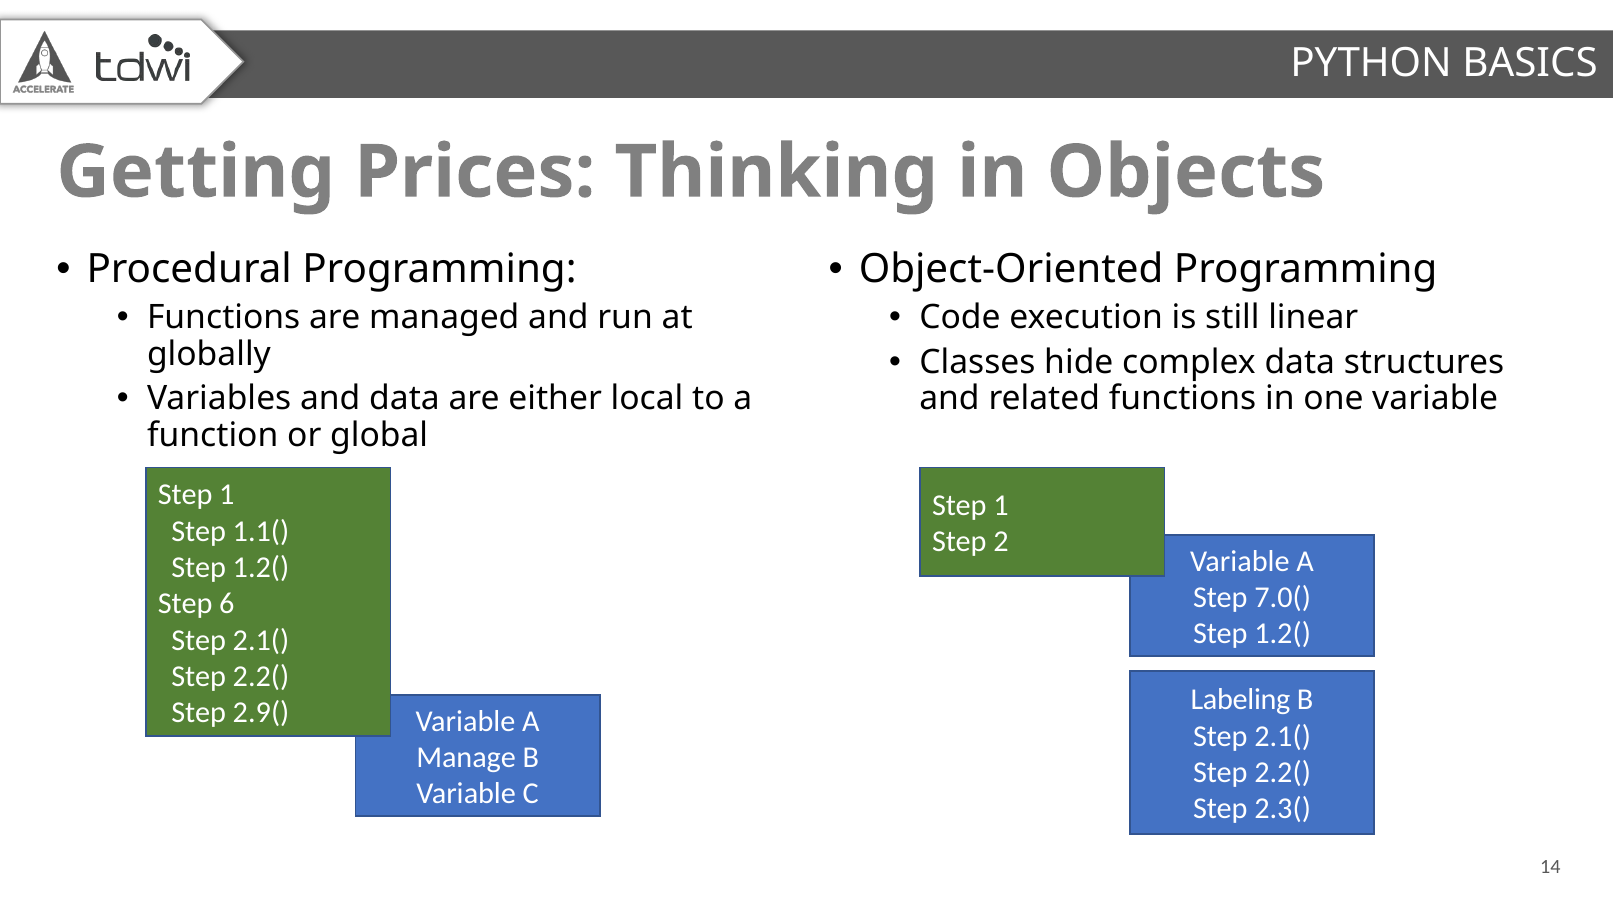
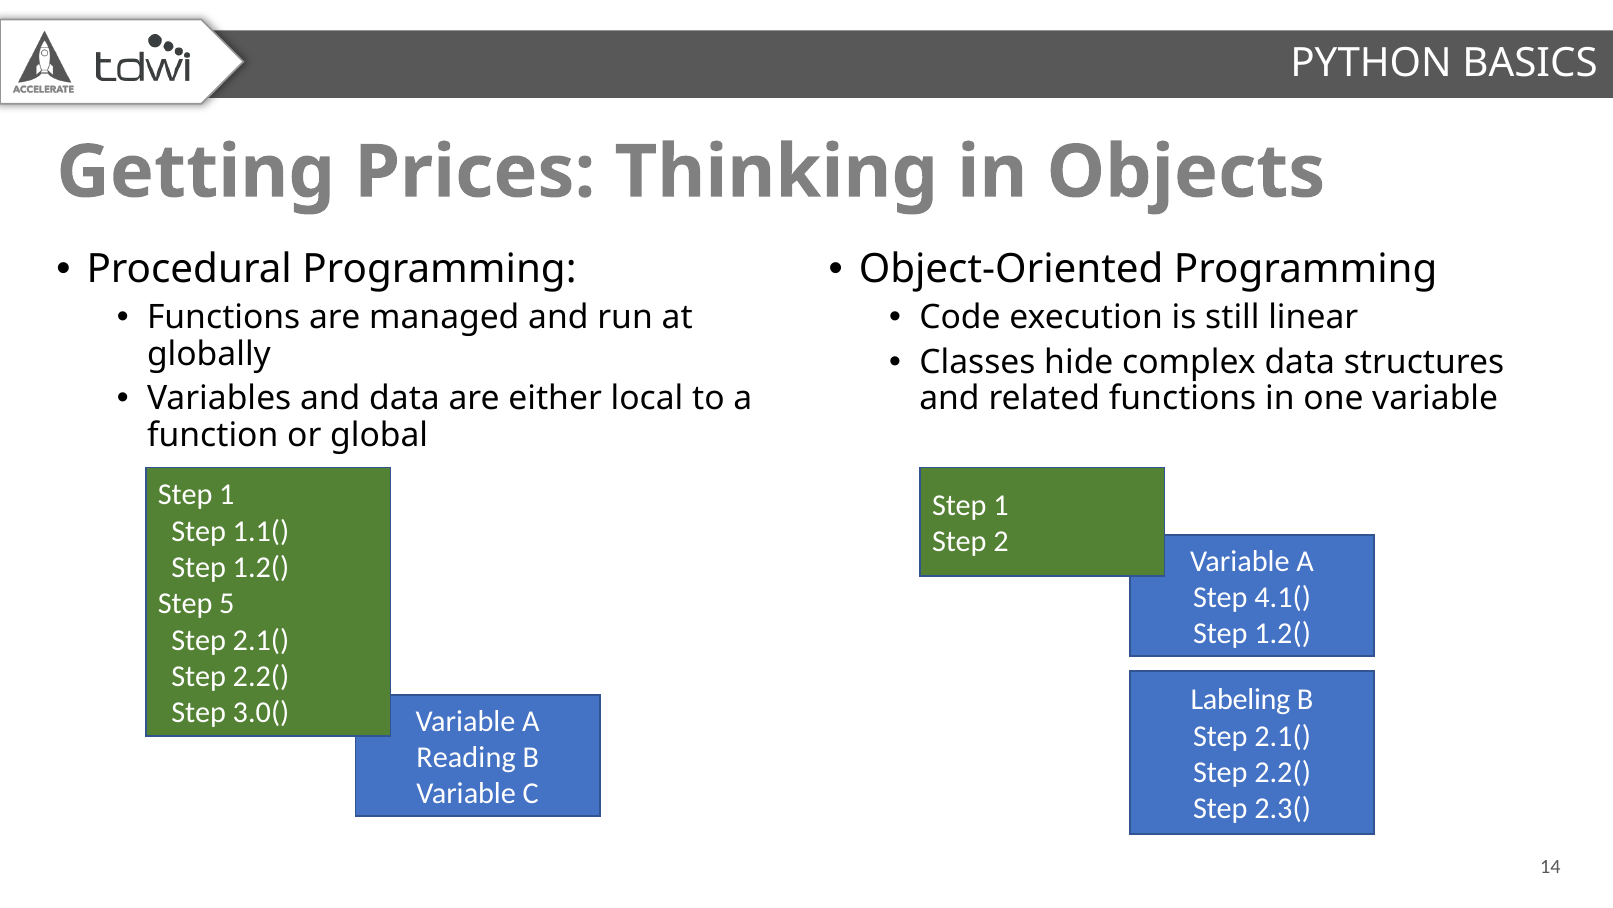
7.0(: 7.0( -> 4.1(
6: 6 -> 5
2.9(: 2.9( -> 3.0(
Manage: Manage -> Reading
